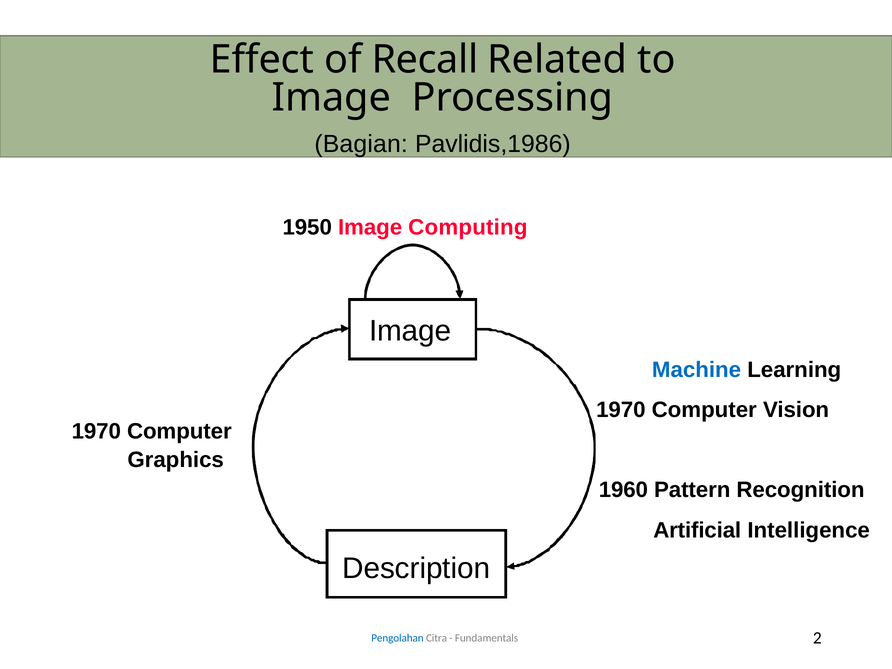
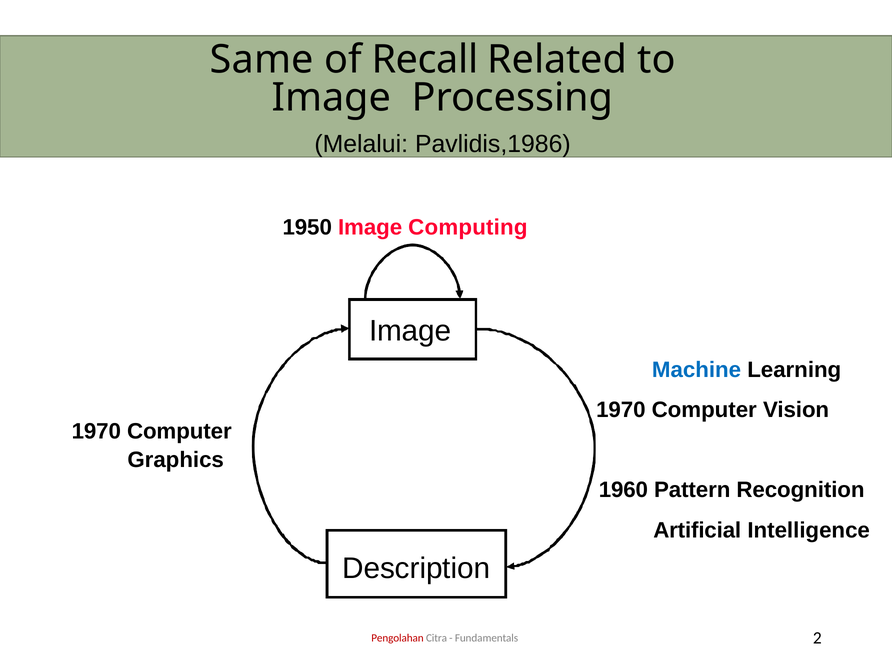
Effect: Effect -> Same
Bagian: Bagian -> Melalui
Pengolahan colour: blue -> red
